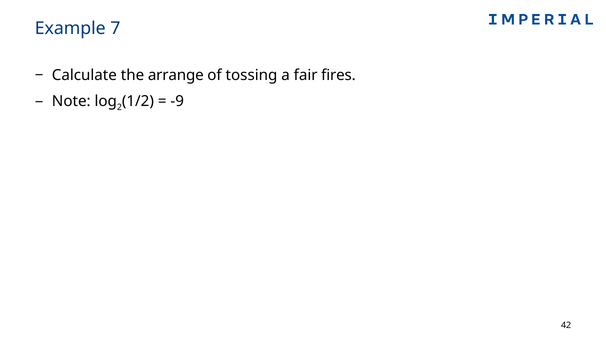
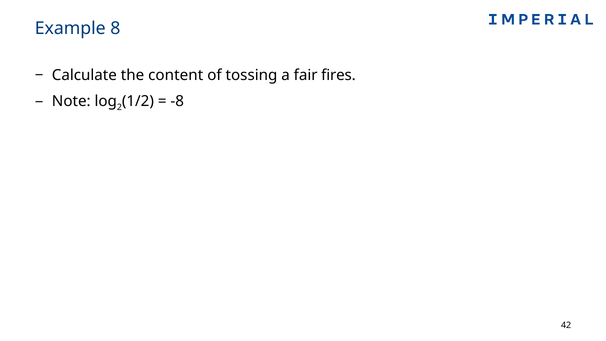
7: 7 -> 8
arrange: arrange -> content
-9: -9 -> -8
